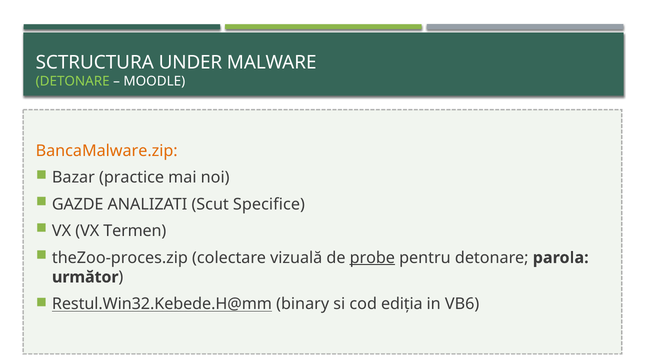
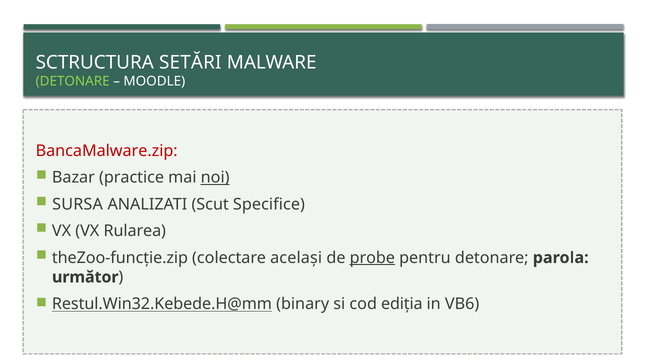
UNDER: UNDER -> SETĂRI
BancaMalware.zip colour: orange -> red
noi underline: none -> present
GAZDE: GAZDE -> SURSA
Termen: Termen -> Rularea
theZoo-proces.zip: theZoo-proces.zip -> theZoo-funcție.zip
vizuală: vizuală -> același
